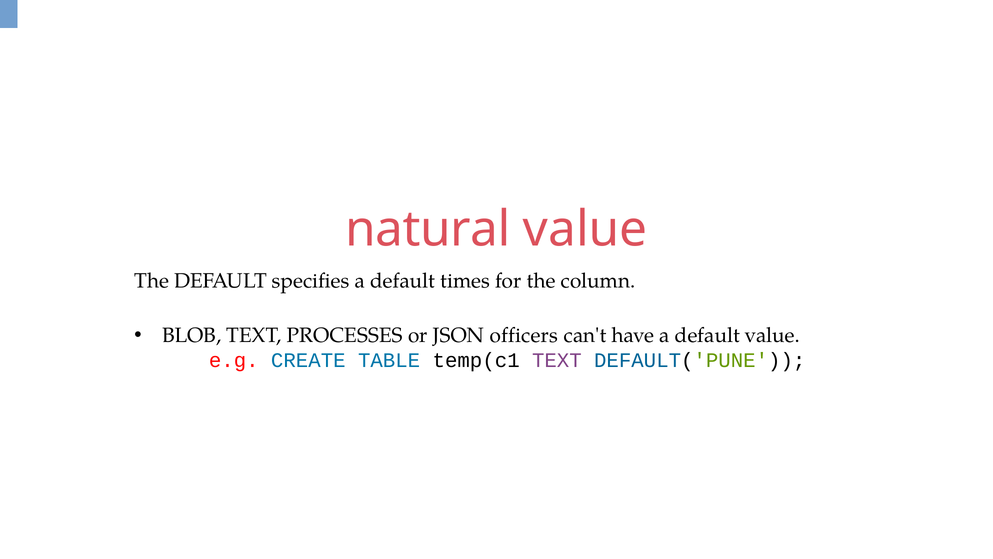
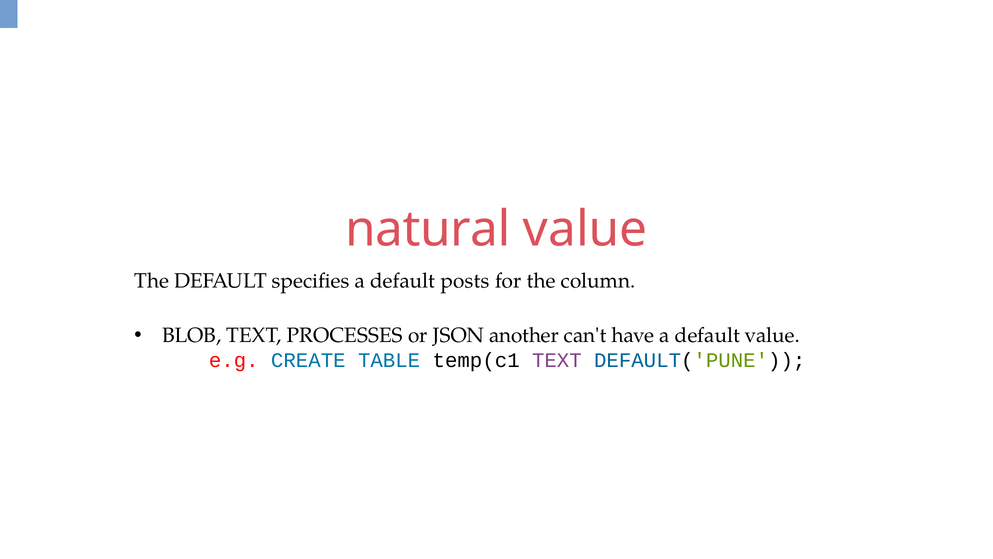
times: times -> posts
officers: officers -> another
